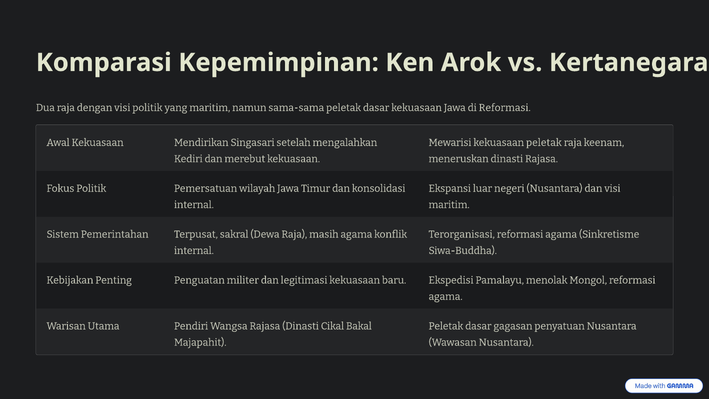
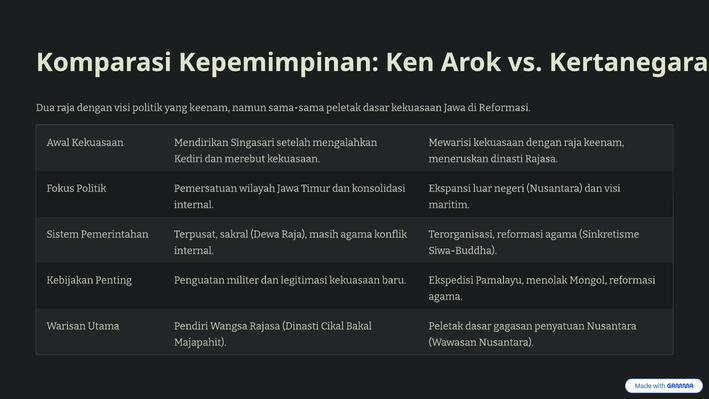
yang maritim: maritim -> keenam
kekuasaan peletak: peletak -> dengan
